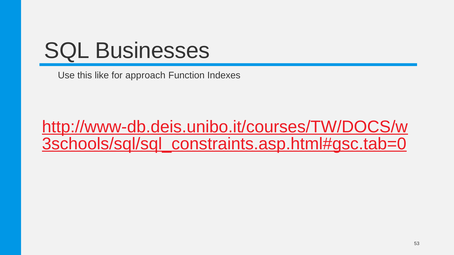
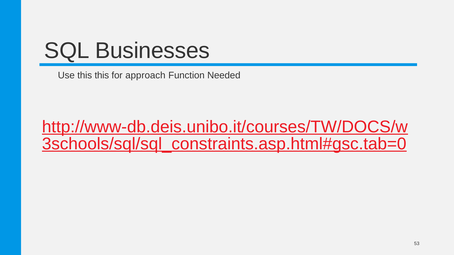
this like: like -> this
Indexes: Indexes -> Needed
